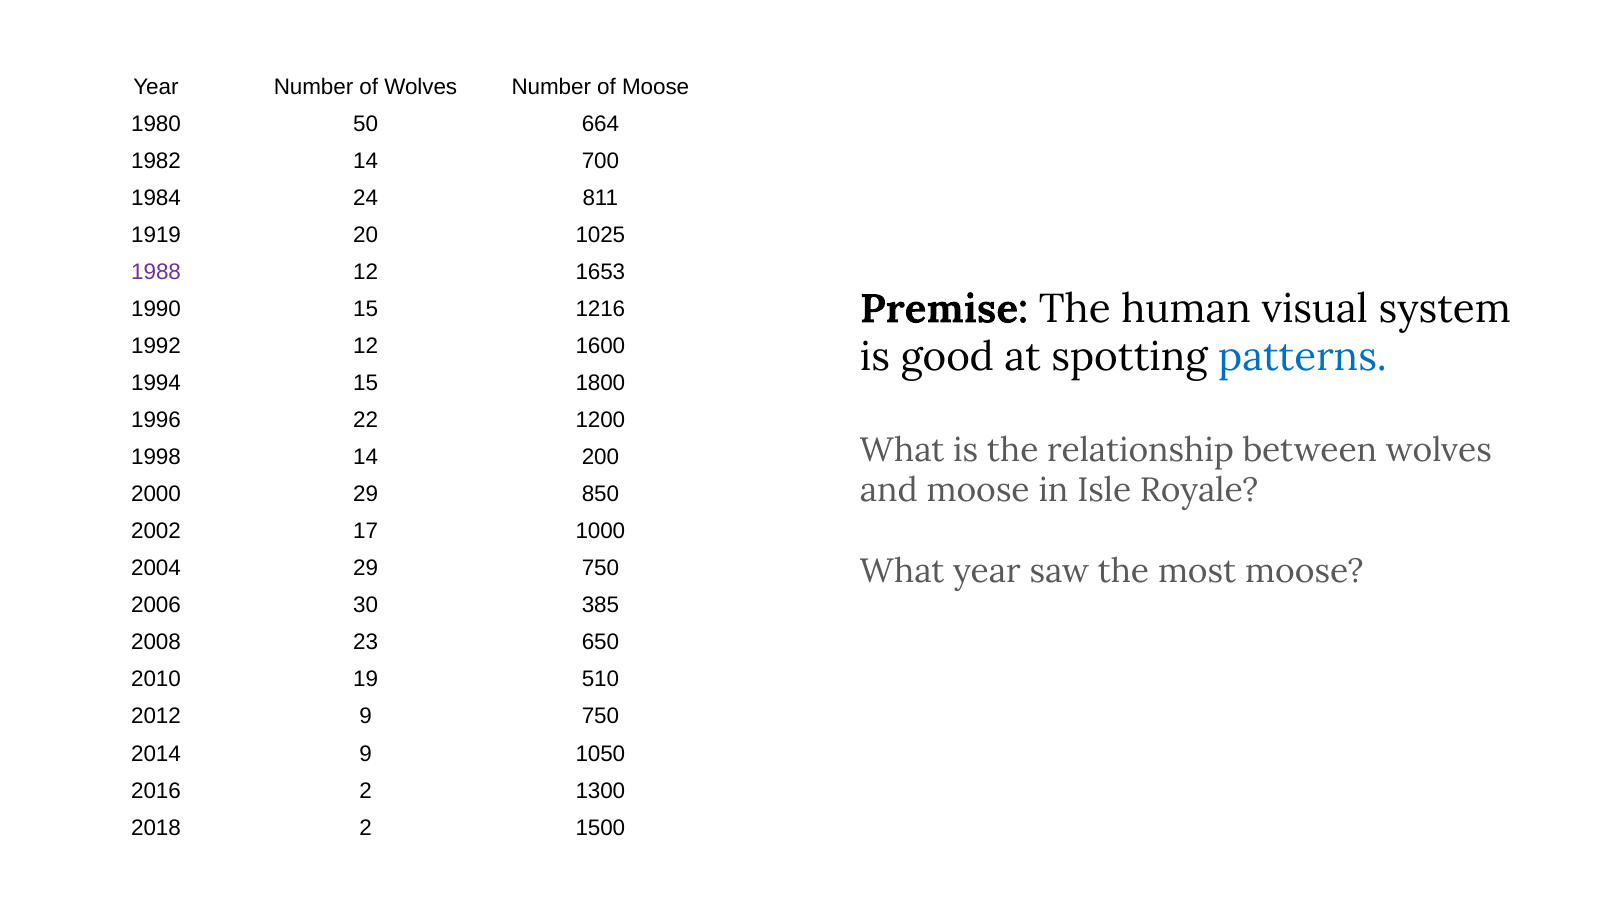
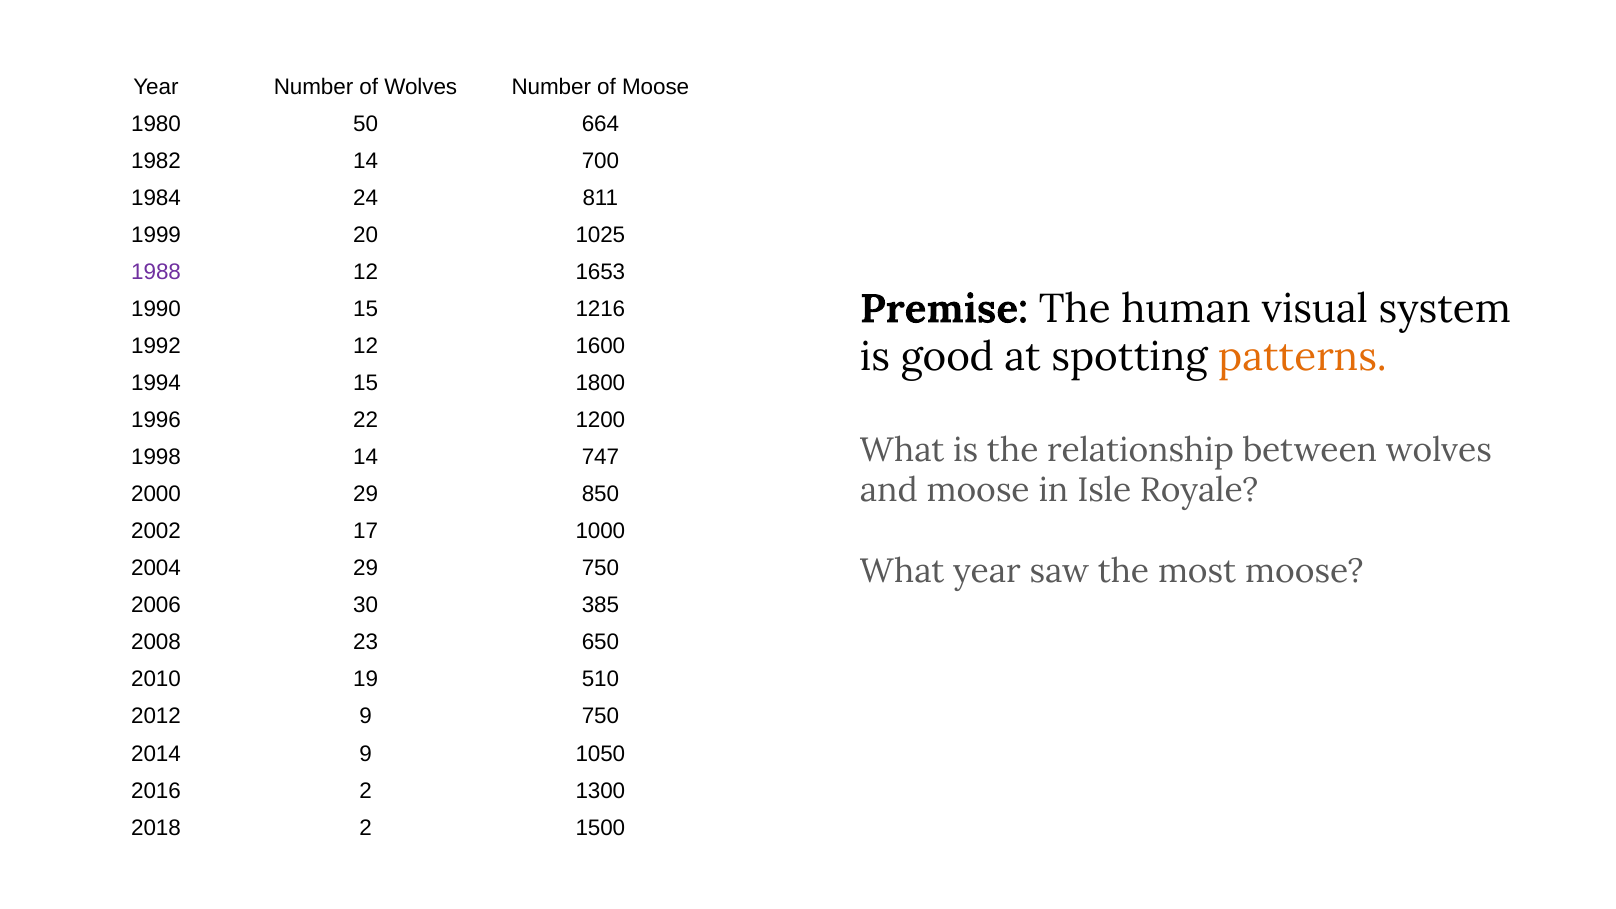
1919: 1919 -> 1999
patterns colour: blue -> orange
200: 200 -> 747
